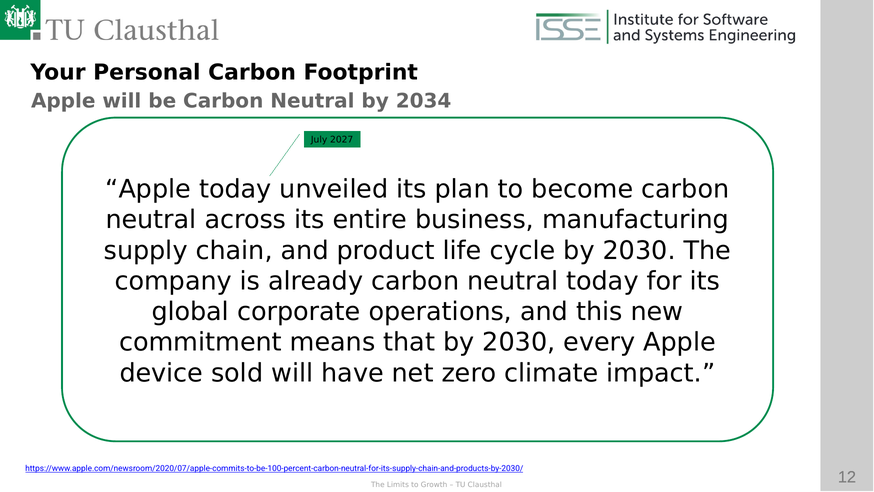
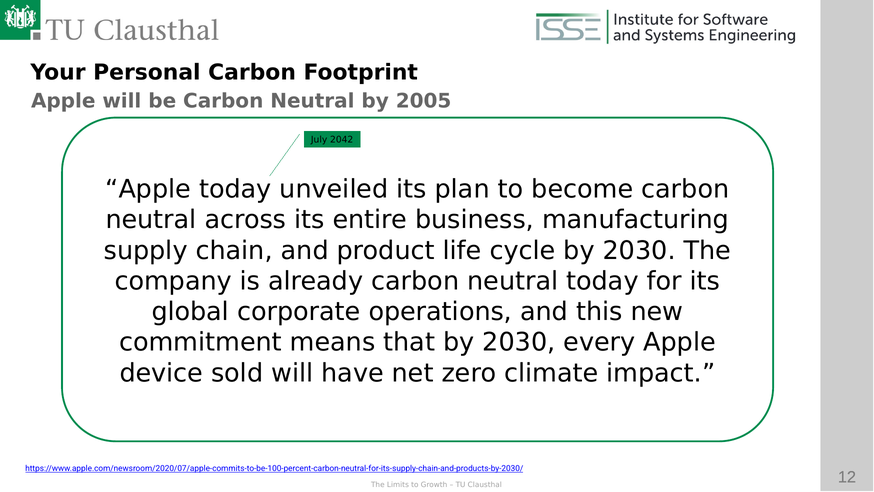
2034: 2034 -> 2005
2027: 2027 -> 2042
